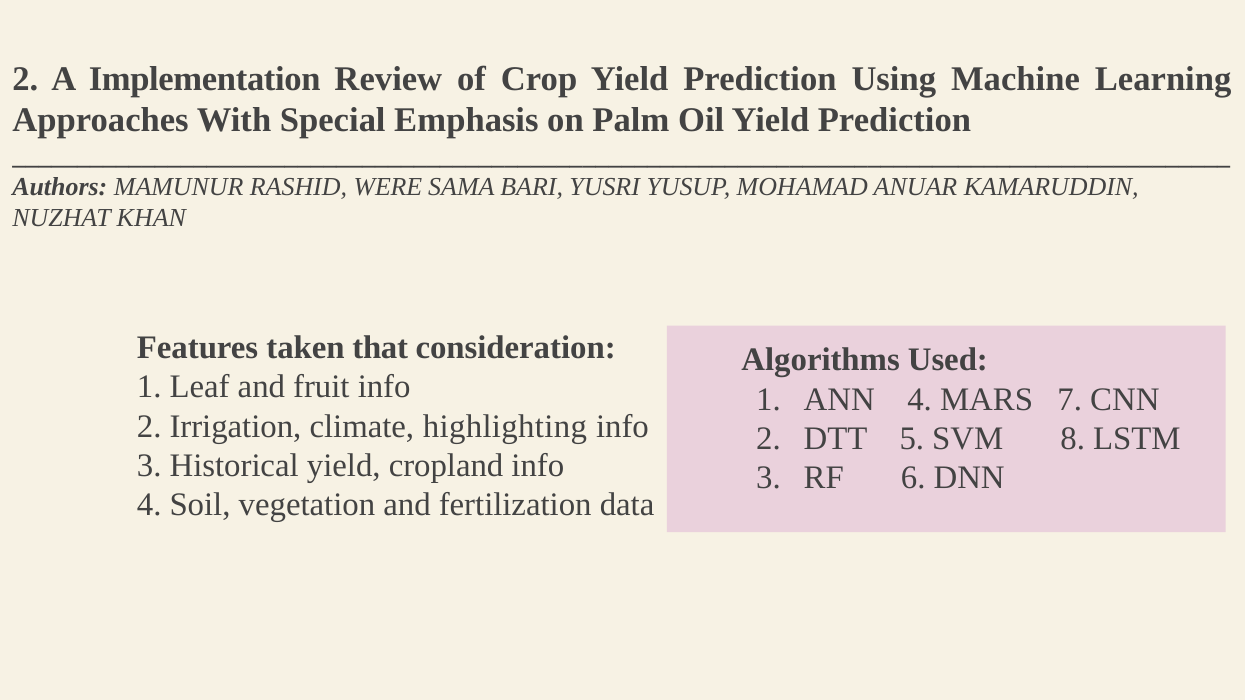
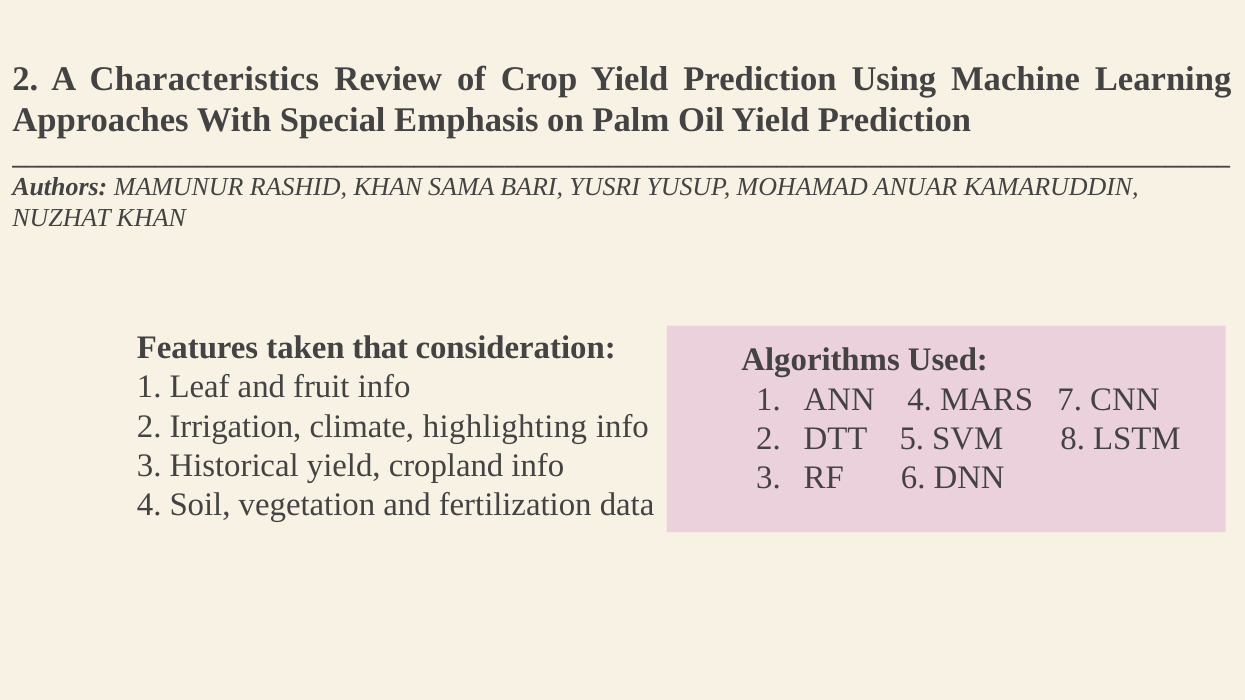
Implementation: Implementation -> Characteristics
RASHID WERE: WERE -> KHAN
